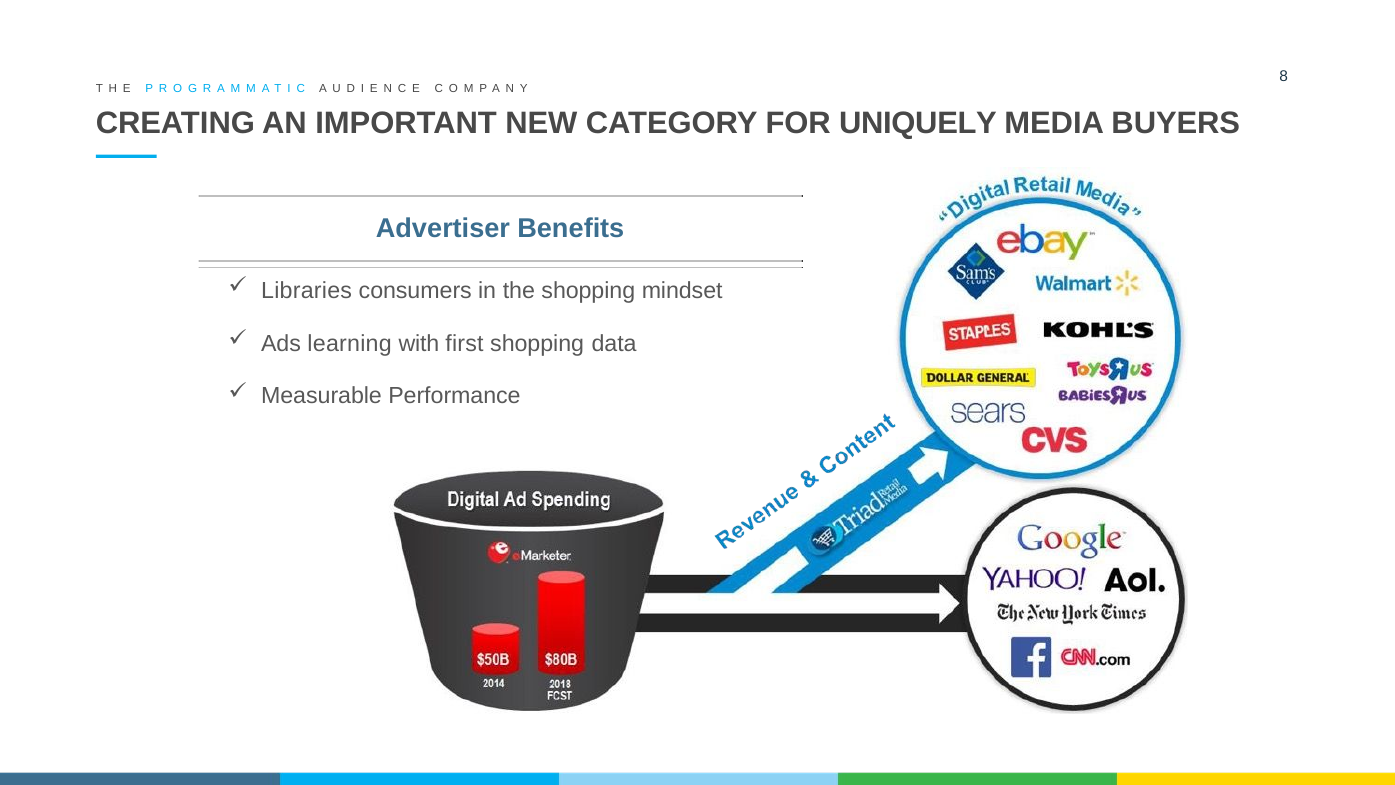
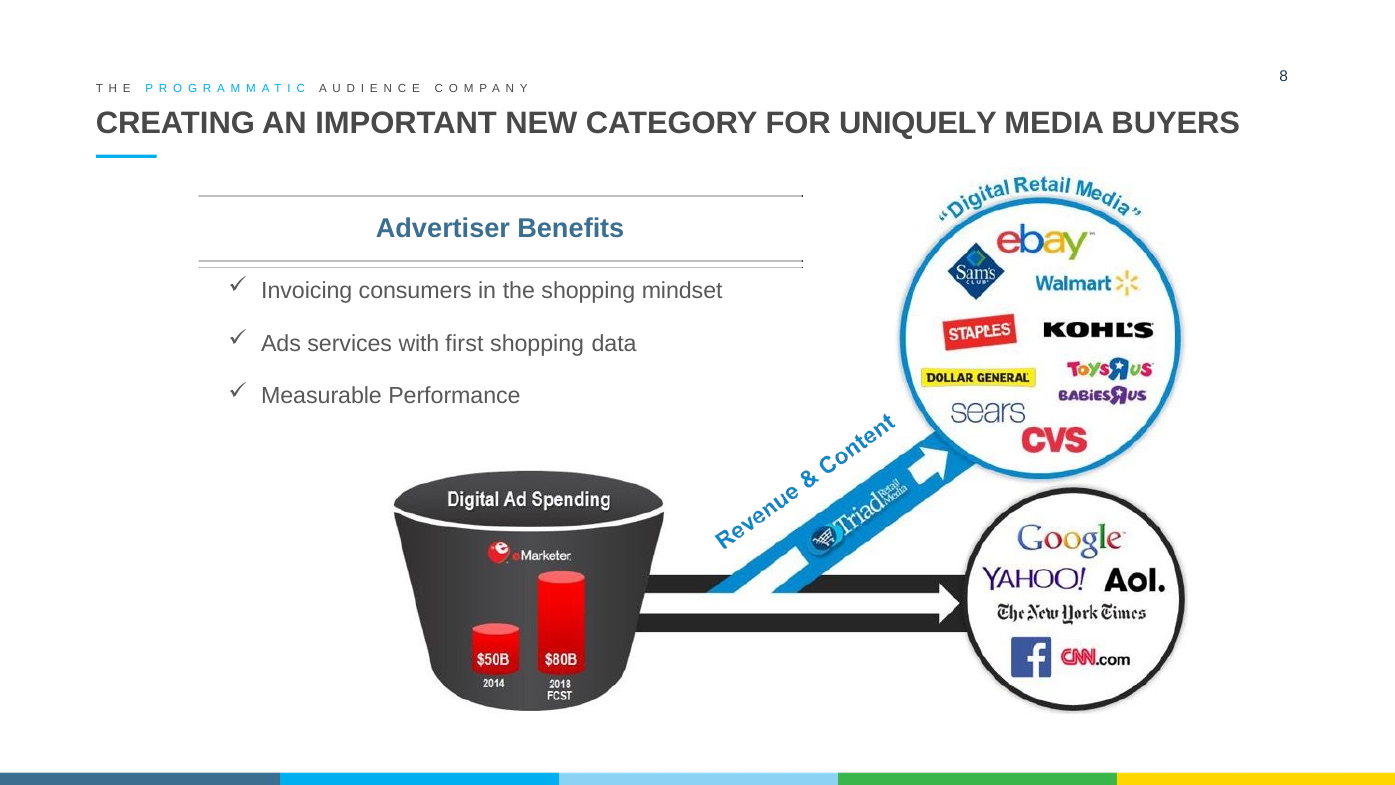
Libraries: Libraries -> Invoicing
learning: learning -> services
